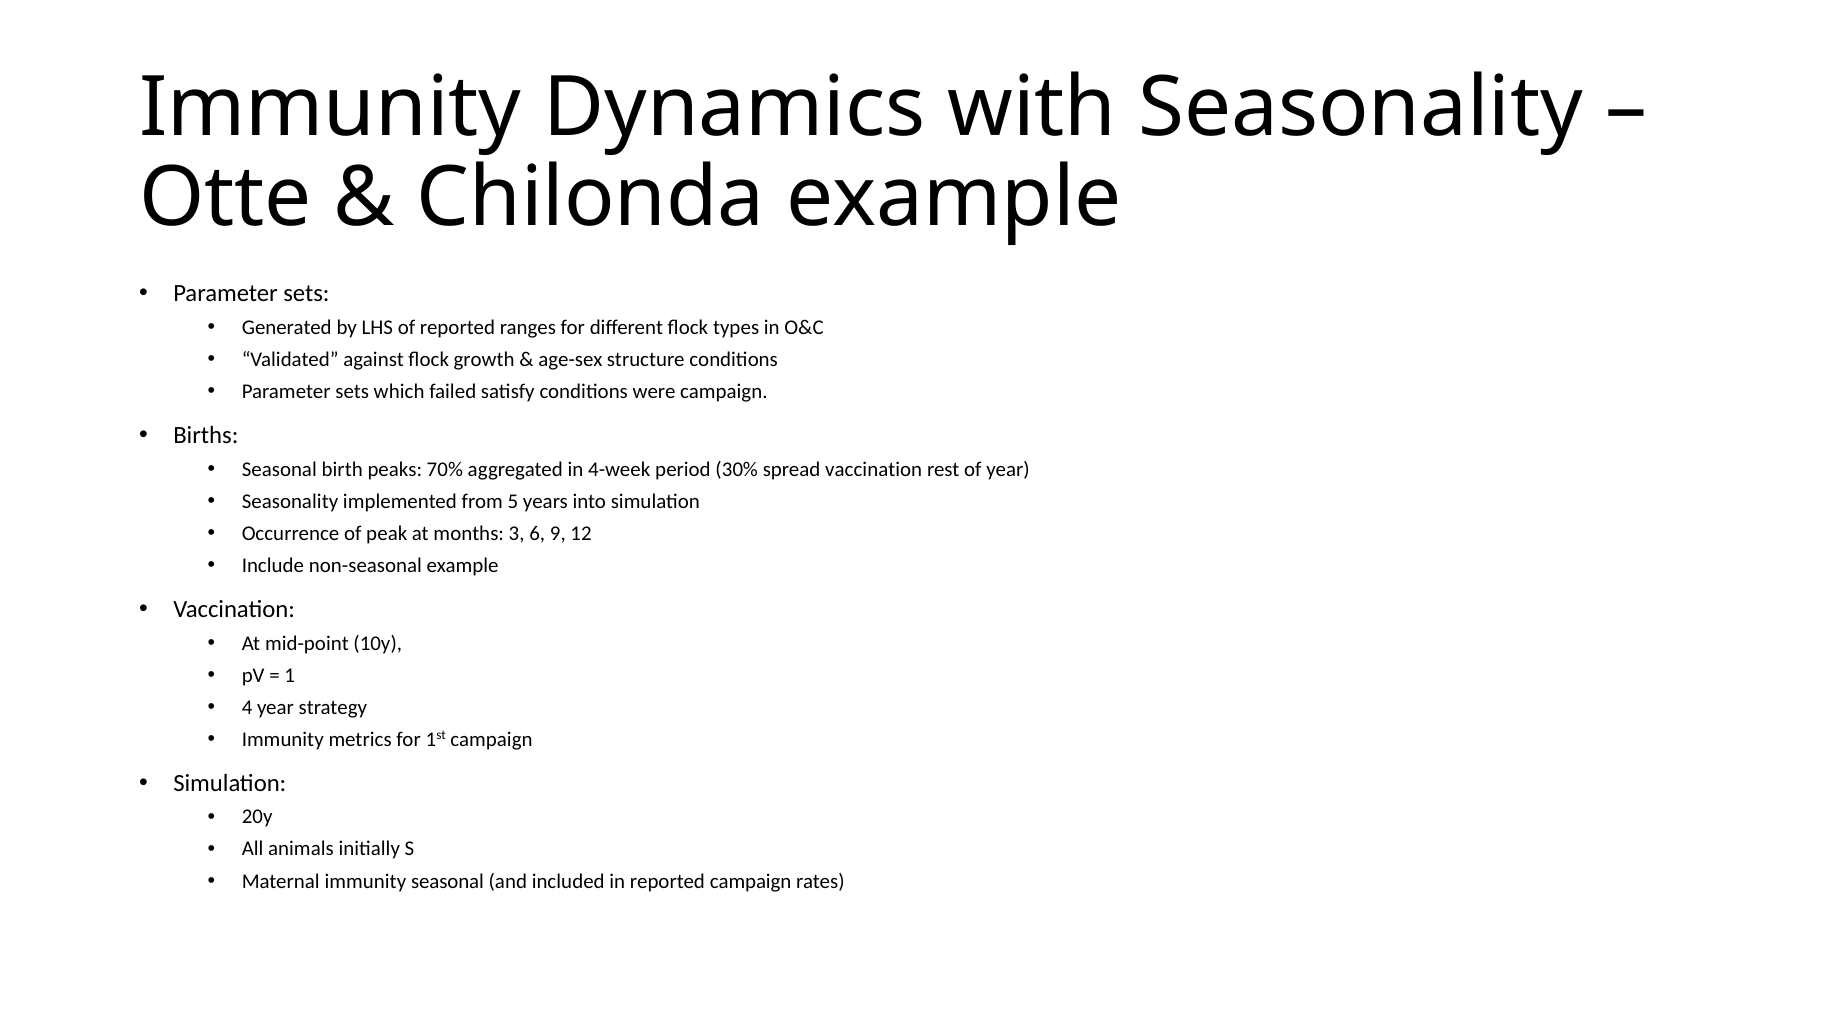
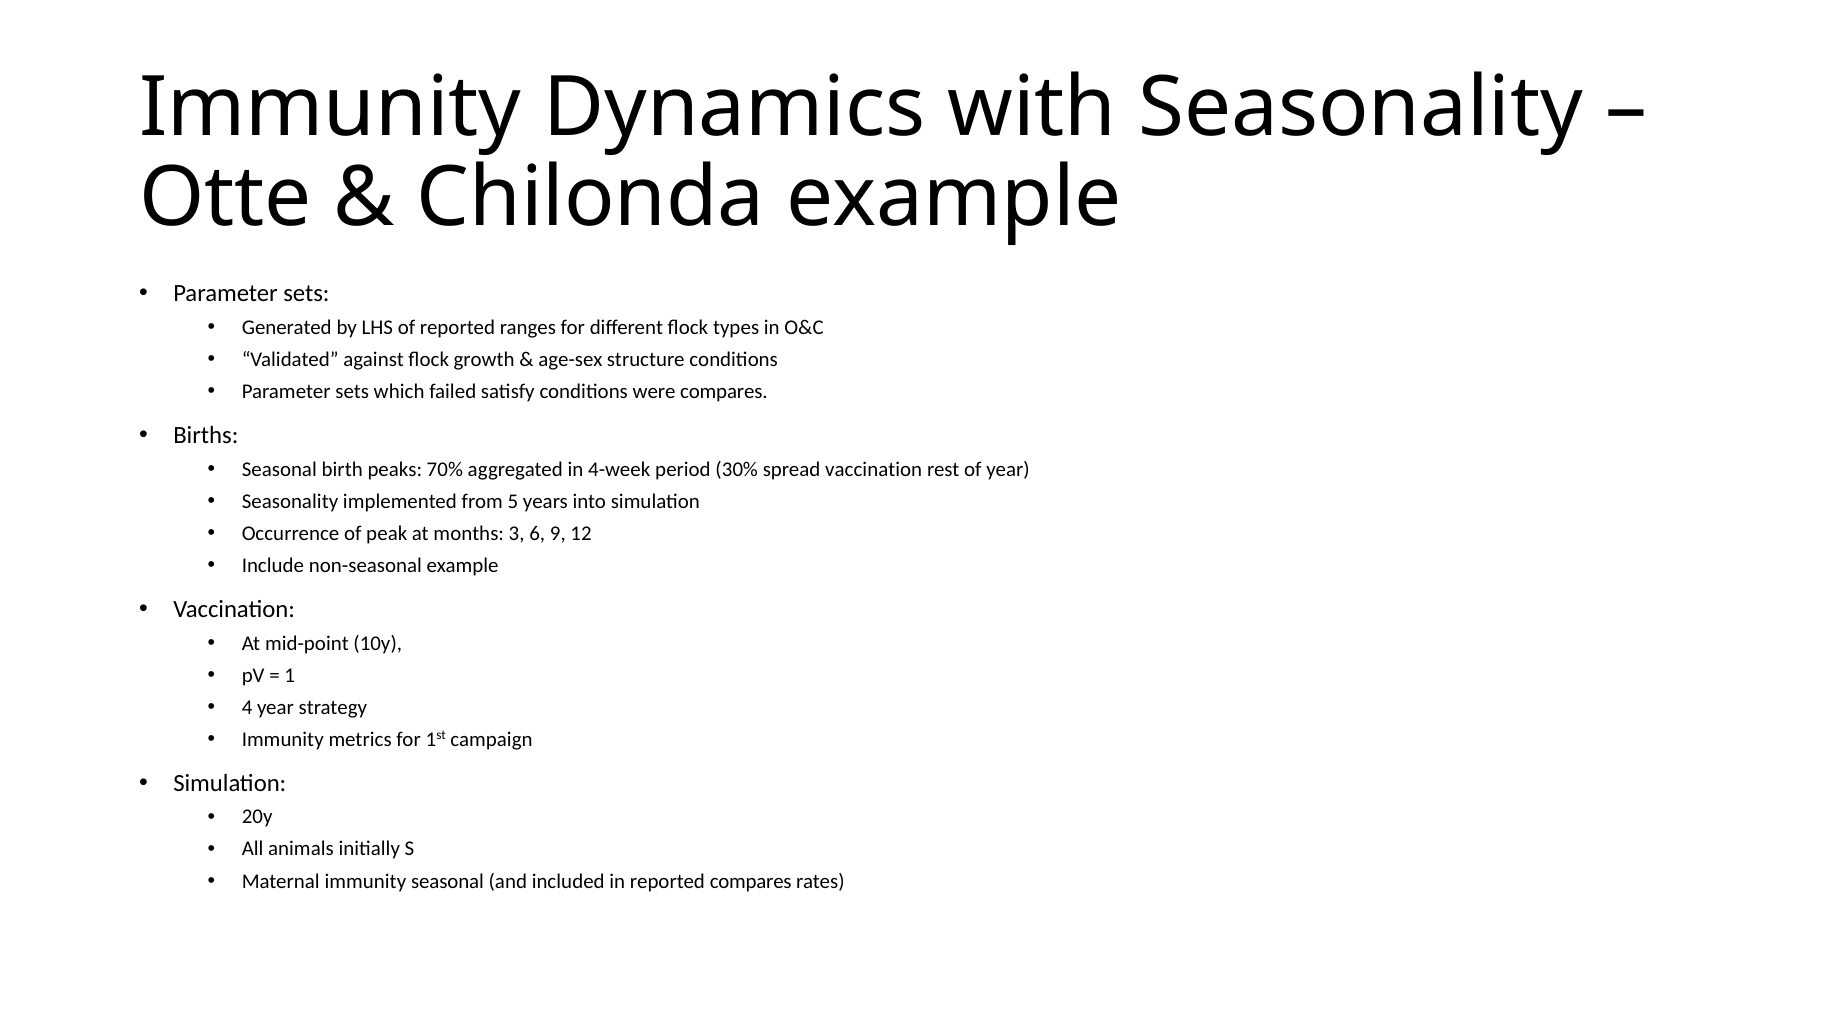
were campaign: campaign -> compares
reported campaign: campaign -> compares
